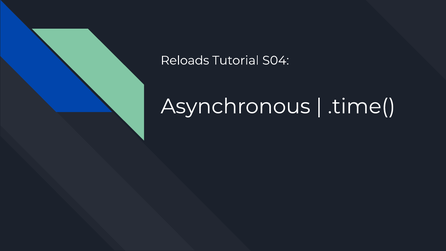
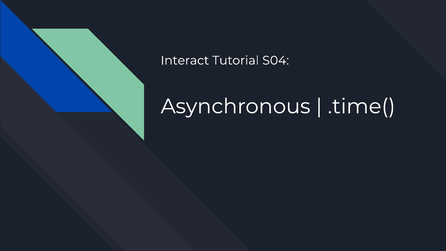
Reloads: Reloads -> Interact
